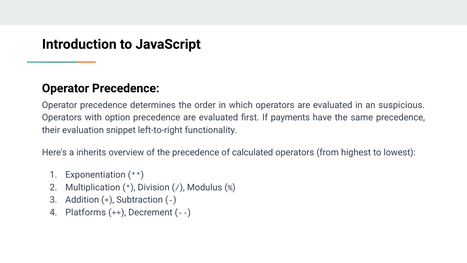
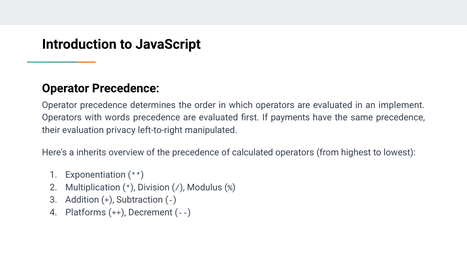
suspicious: suspicious -> implement
option: option -> words
snippet: snippet -> privacy
functionality: functionality -> manipulated
